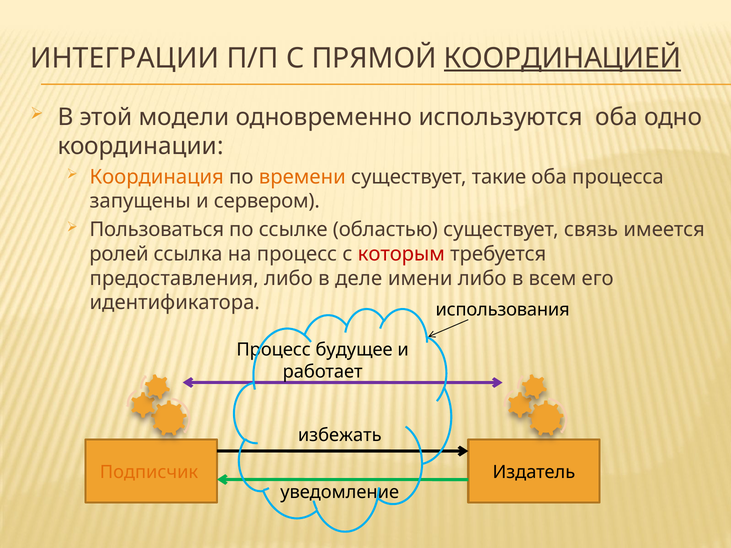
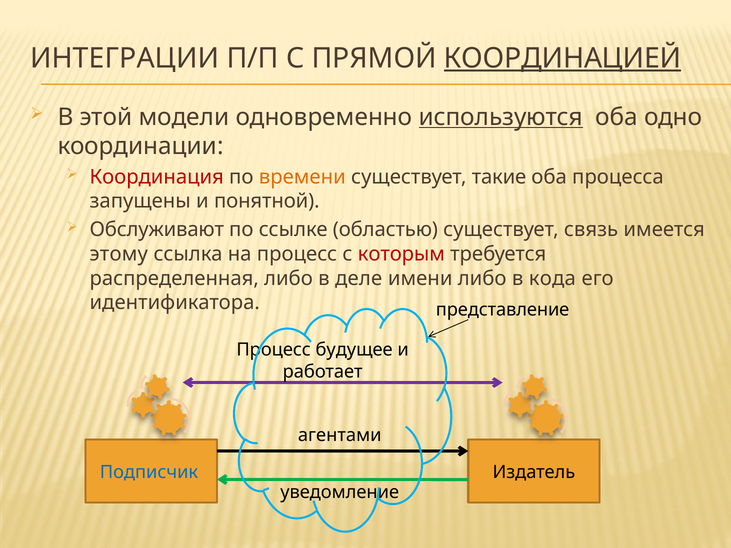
используются underline: none -> present
Координация colour: orange -> red
сервером: сервером -> понятной
Пользоваться: Пользоваться -> Обслуживают
ролей: ролей -> этому
предоставления: предоставления -> распределенная
всем: всем -> кода
использования: использования -> представление
избежать: избежать -> агентами
Подписчик colour: orange -> blue
